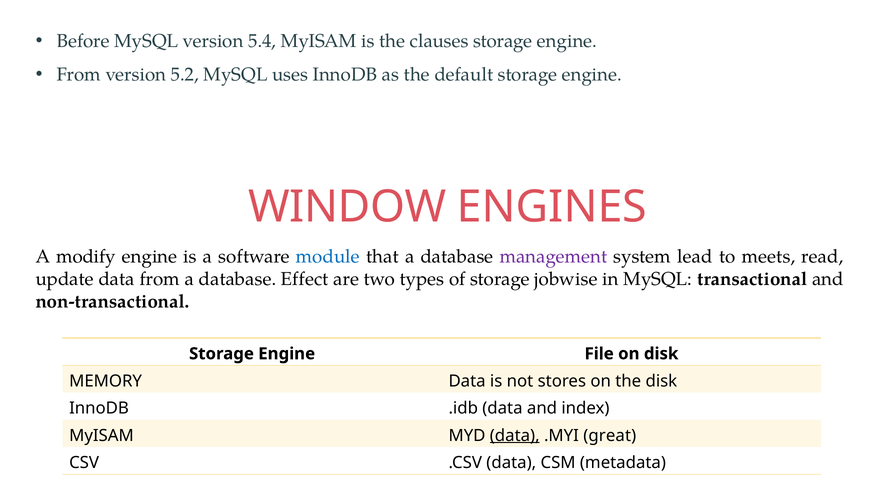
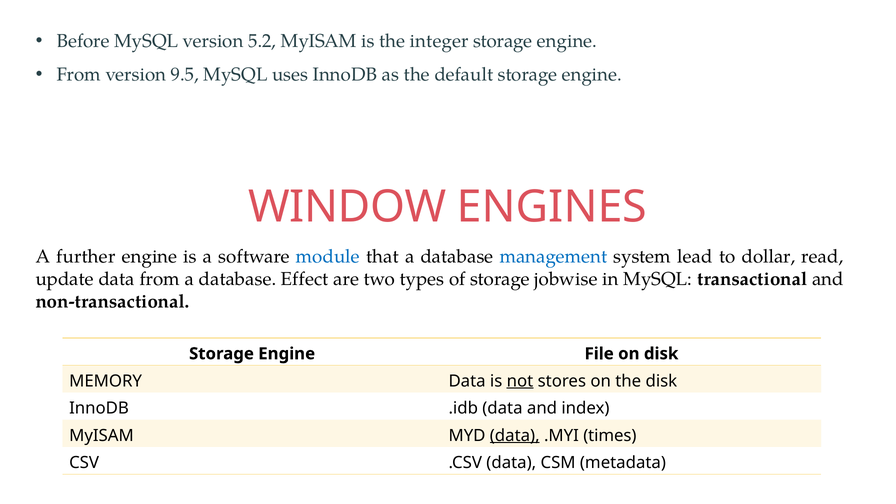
5.4: 5.4 -> 5.2
clauses: clauses -> integer
5.2: 5.2 -> 9.5
modify: modify -> further
management colour: purple -> blue
meets: meets -> dollar
not underline: none -> present
great: great -> times
